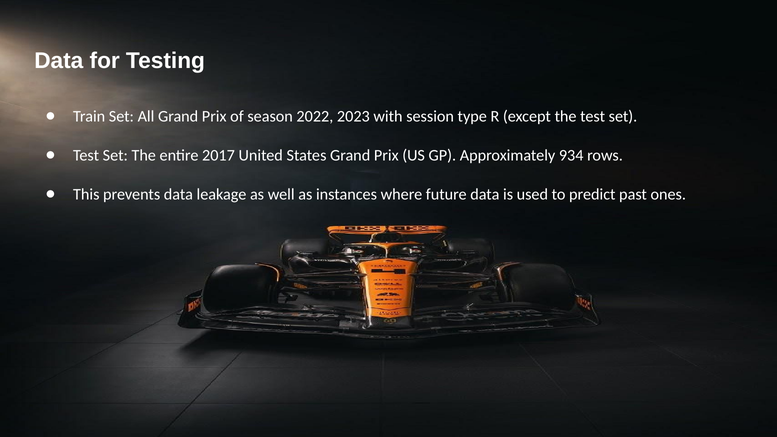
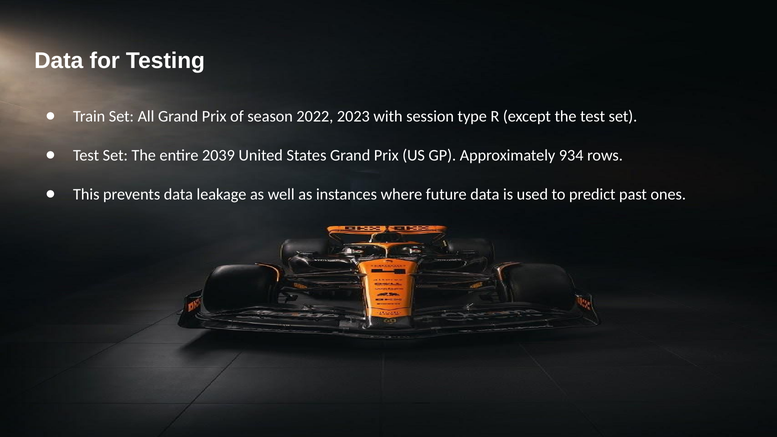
2017: 2017 -> 2039
